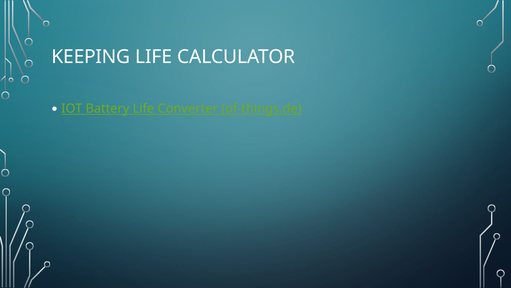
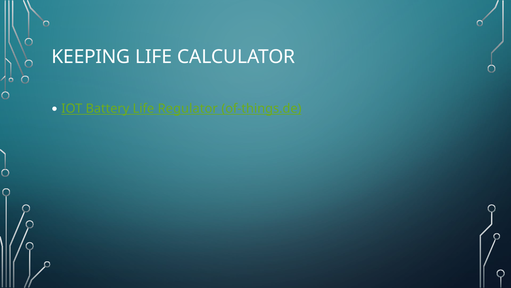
Converter: Converter -> Regulator
